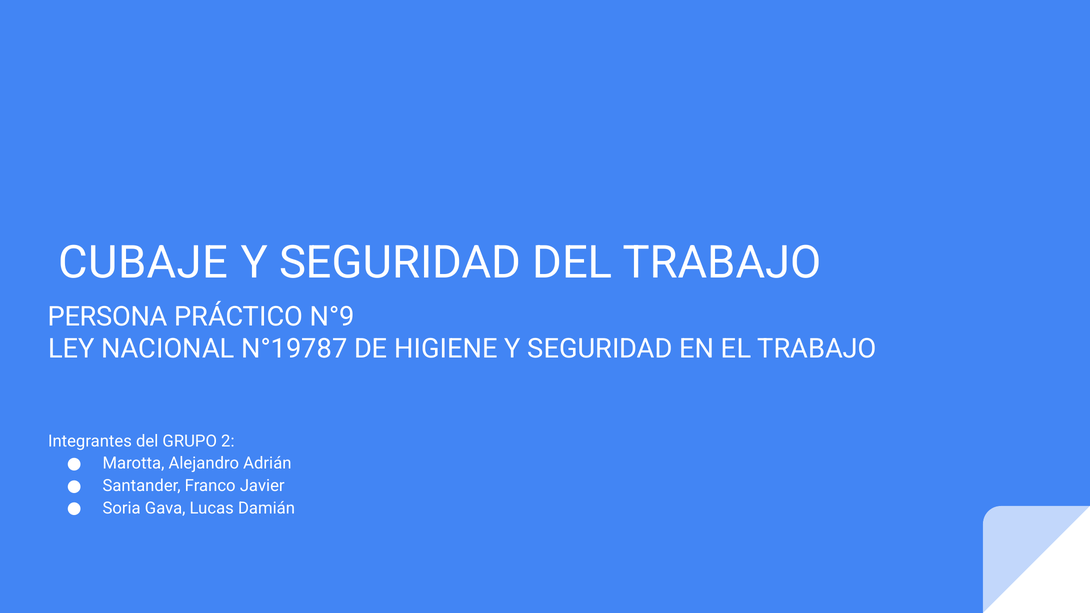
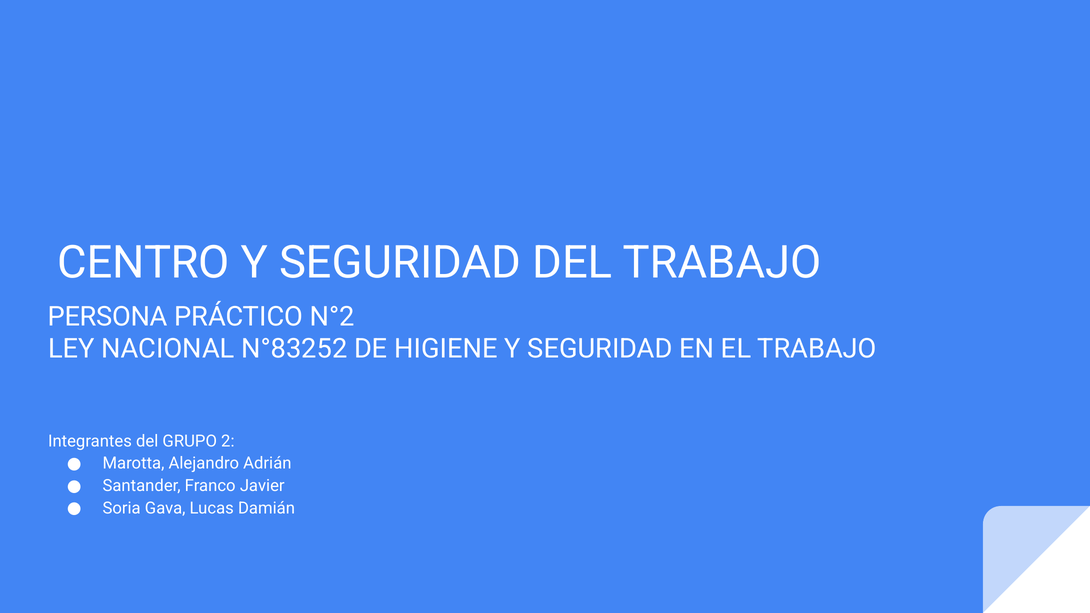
CUBAJE: CUBAJE -> CENTRO
N°9: N°9 -> N°2
N°19787: N°19787 -> N°83252
